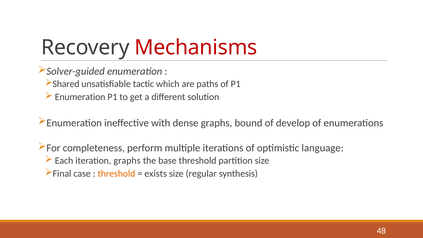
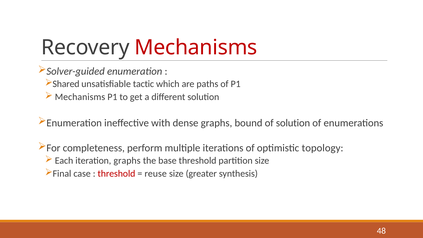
Enumeration at (80, 97): Enumeration -> Mechanisms
of develop: develop -> solution
language: language -> topology
threshold at (116, 174) colour: orange -> red
exists: exists -> reuse
regular: regular -> greater
